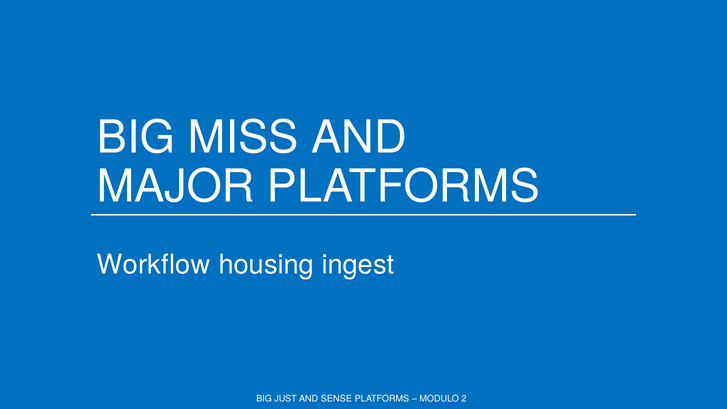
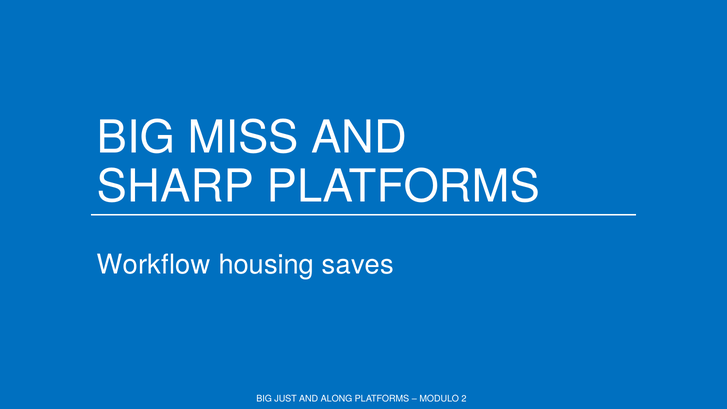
MAJOR: MAJOR -> SHARP
ingest: ingest -> saves
SENSE: SENSE -> ALONG
